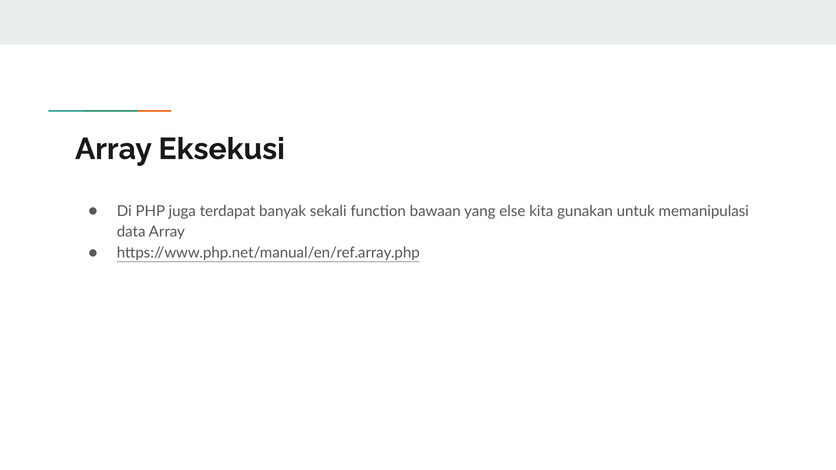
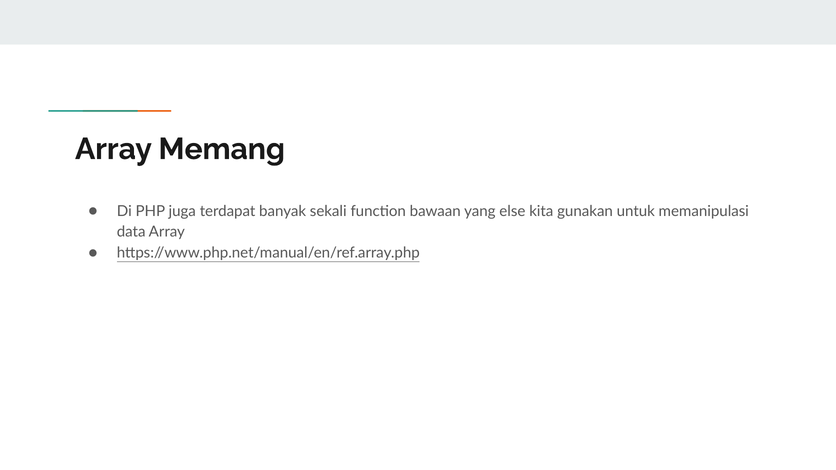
Eksekusi: Eksekusi -> Memang
